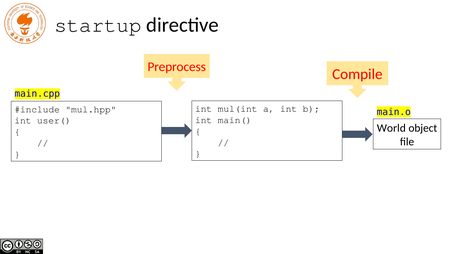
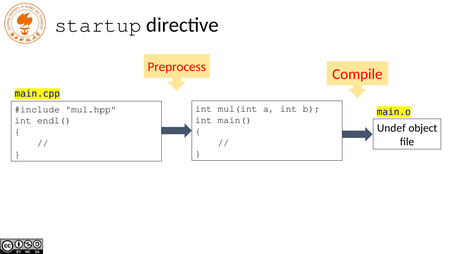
user(: user( -> endl(
World: World -> Undef
